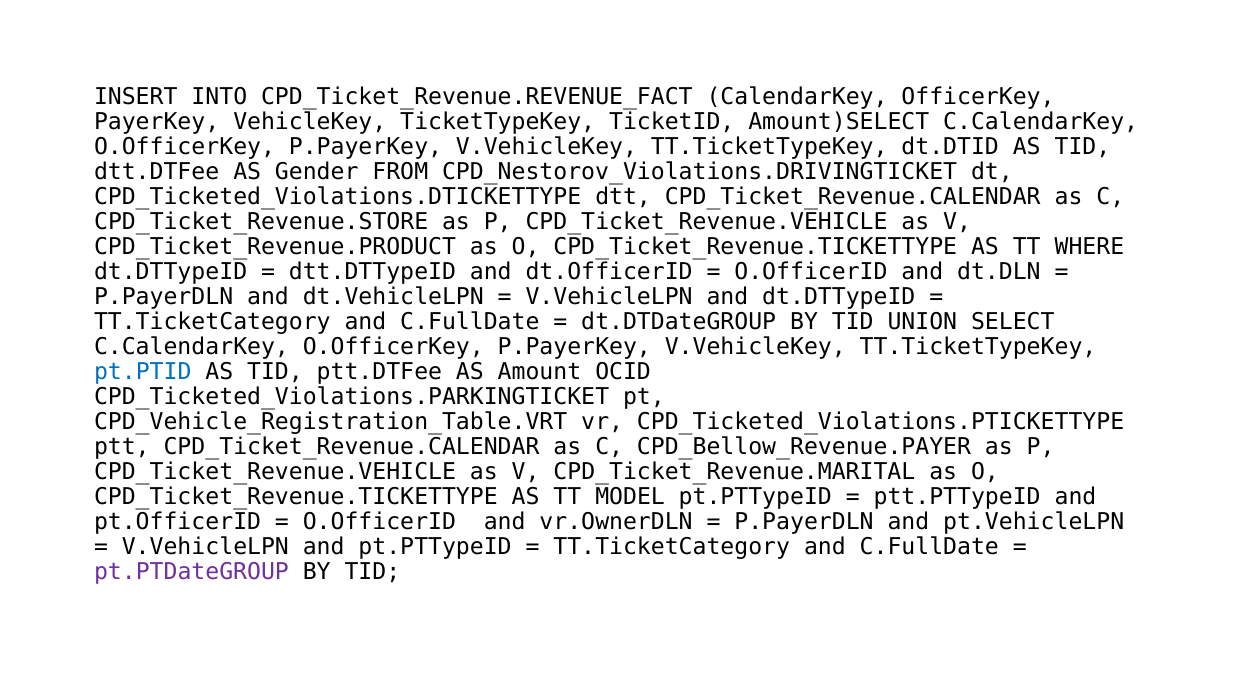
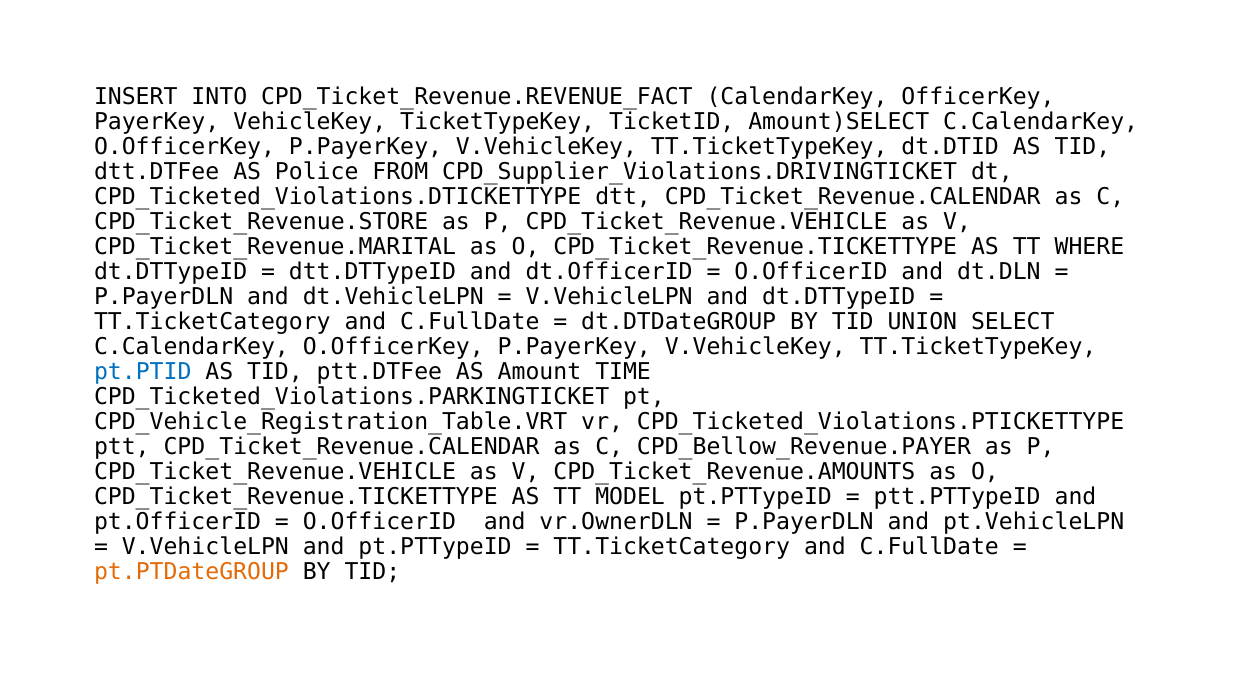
Gender: Gender -> Police
CPD_Nestorov_Violations.DRIVINGTICKET: CPD_Nestorov_Violations.DRIVINGTICKET -> CPD_Supplier_Violations.DRIVINGTICKET
CPD_Ticket_Revenue.PRODUCT: CPD_Ticket_Revenue.PRODUCT -> CPD_Ticket_Revenue.MARITAL
OCID: OCID -> TIME
CPD_Ticket_Revenue.MARITAL: CPD_Ticket_Revenue.MARITAL -> CPD_Ticket_Revenue.AMOUNTS
pt.PTDateGROUP colour: purple -> orange
